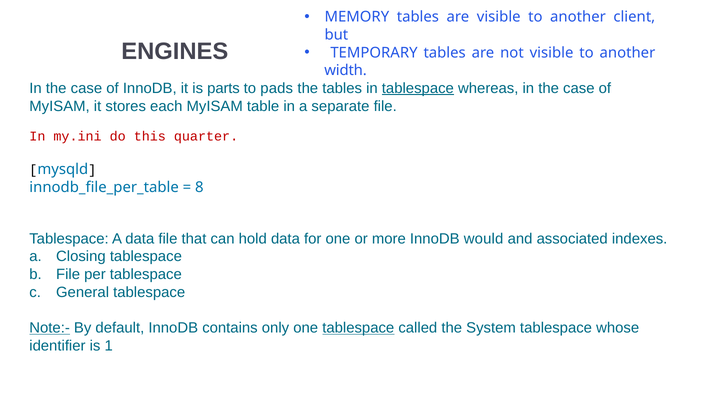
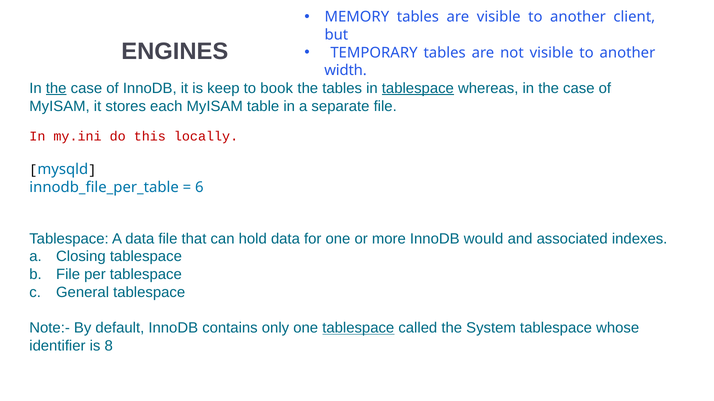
the at (56, 88) underline: none -> present
parts: parts -> keep
pads: pads -> book
quarter: quarter -> locally
8: 8 -> 6
Note:- underline: present -> none
1: 1 -> 8
